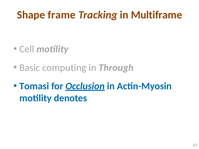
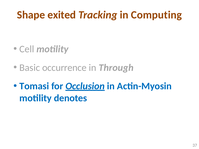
frame: frame -> exited
Multiframe: Multiframe -> Computing
computing: computing -> occurrence
